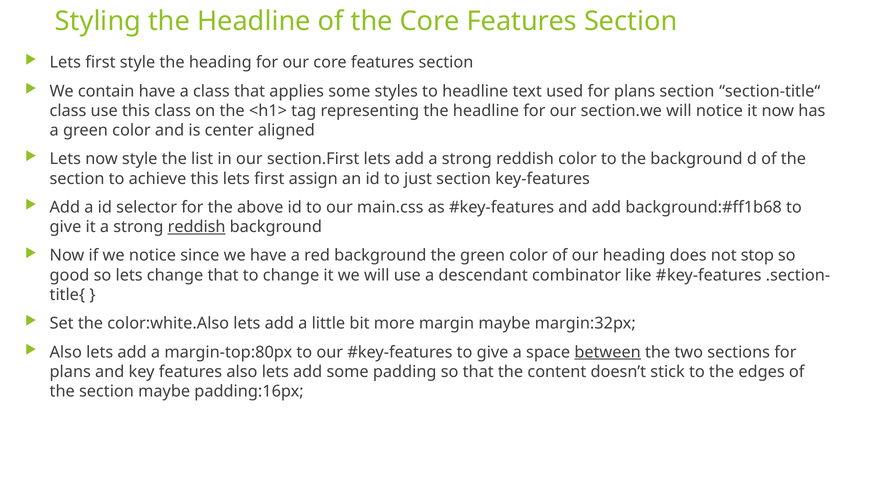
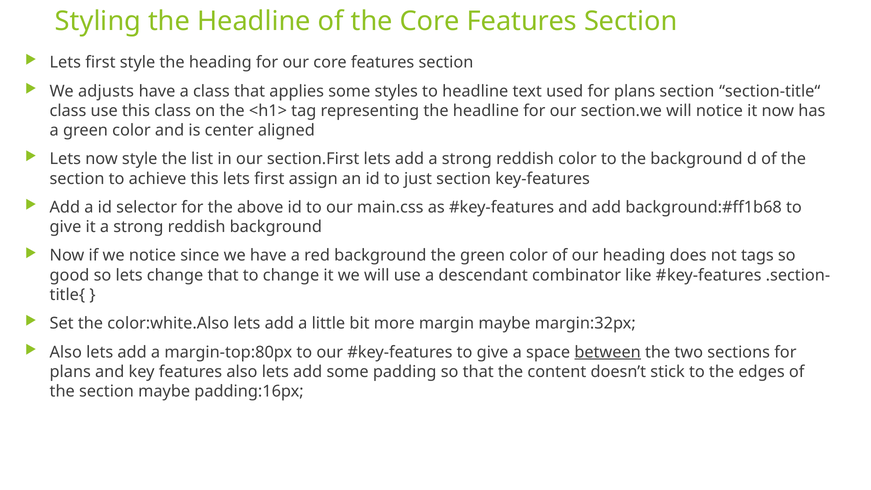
contain: contain -> adjusts
reddish at (197, 227) underline: present -> none
stop: stop -> tags
